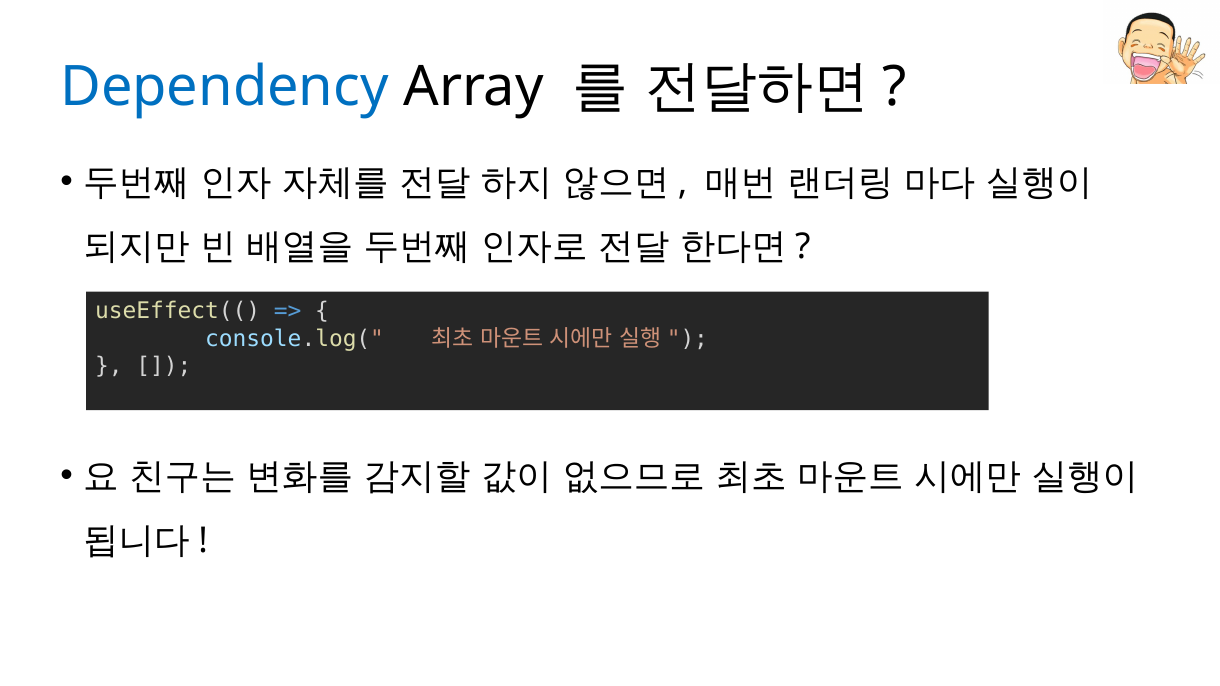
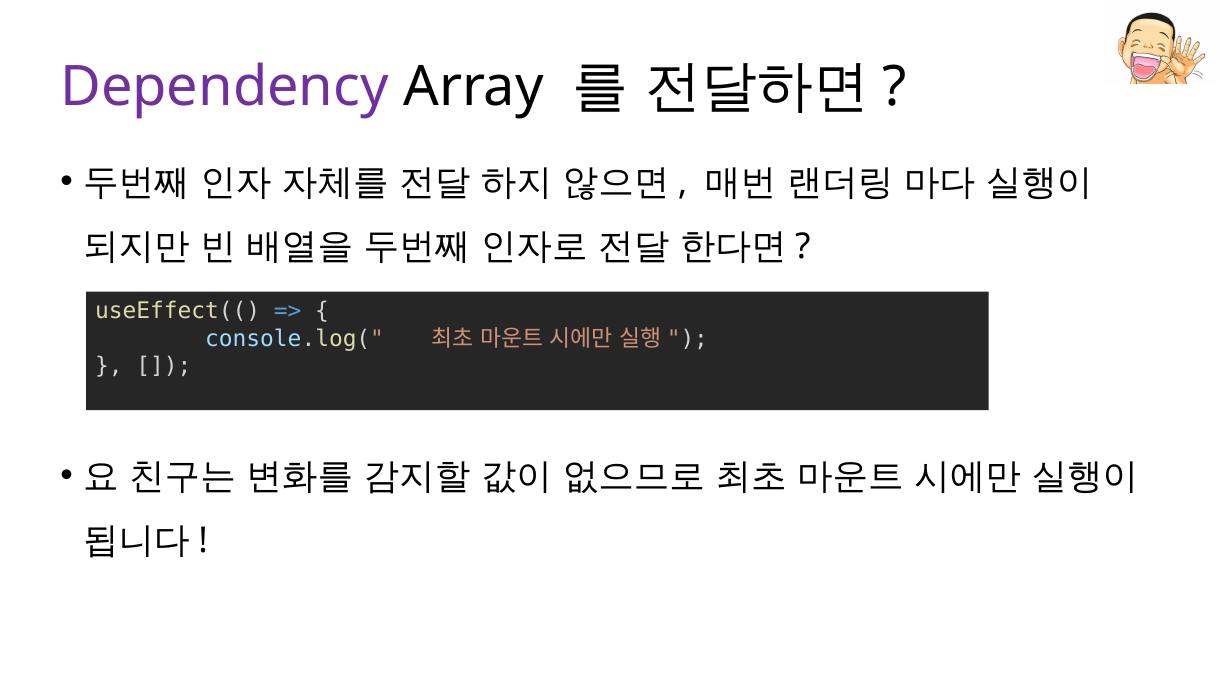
Dependency colour: blue -> purple
